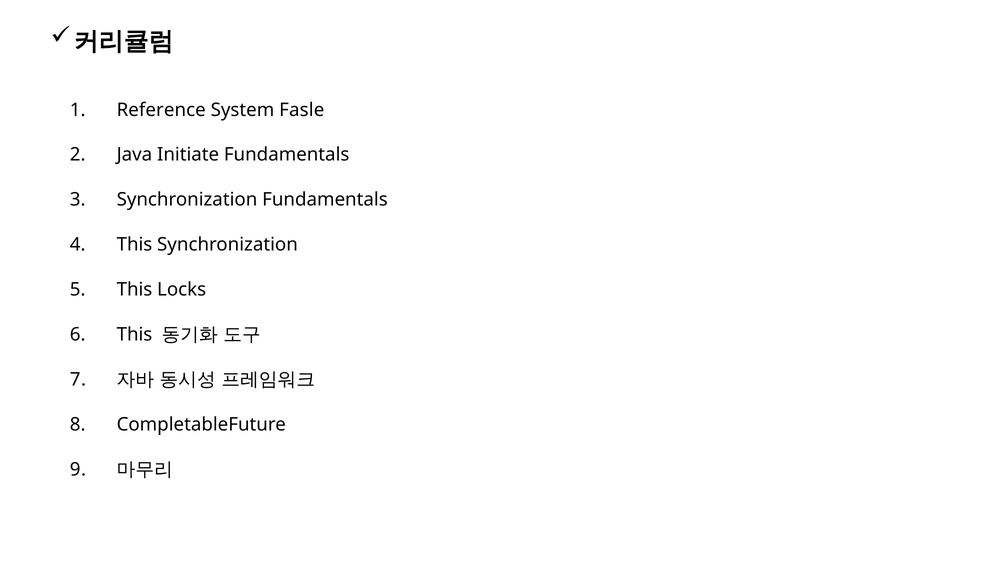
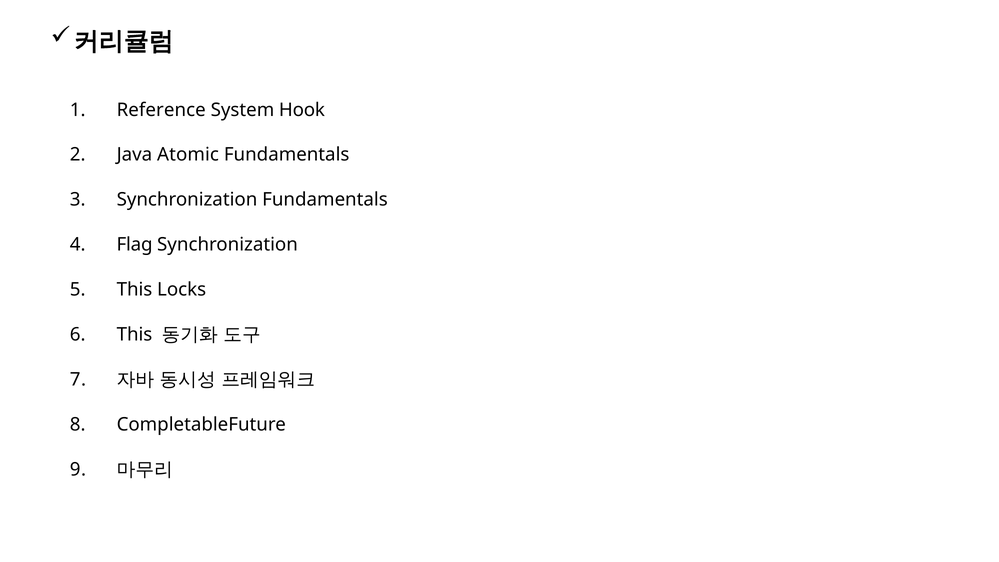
Fasle: Fasle -> Hook
Initiate: Initiate -> Atomic
This at (134, 245): This -> Flag
